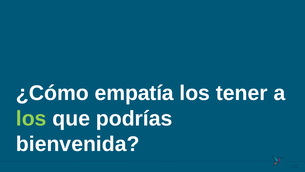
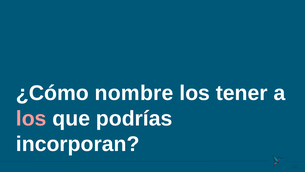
empatía: empatía -> nombre
los at (31, 118) colour: light green -> pink
bienvenida: bienvenida -> incorporan
